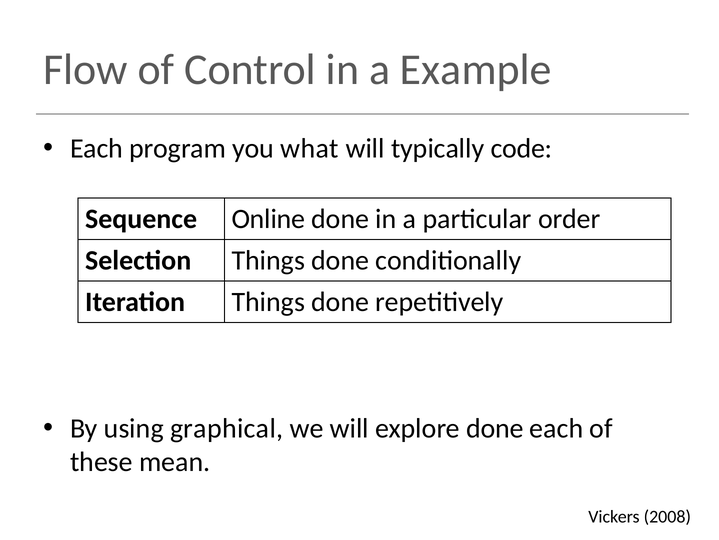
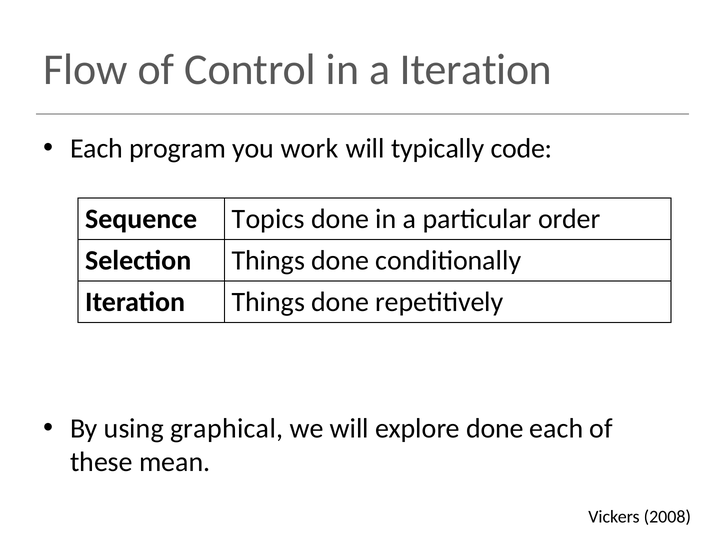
a Example: Example -> Iteration
what: what -> work
Online: Online -> Topics
